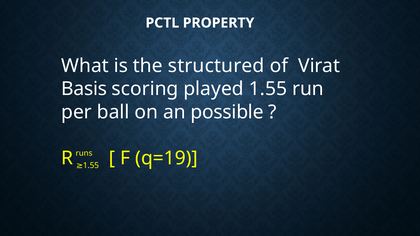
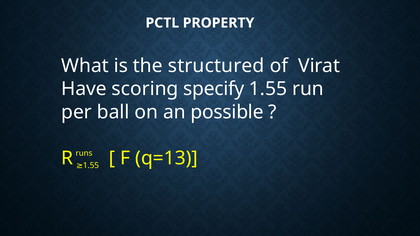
Basis: Basis -> Have
played: played -> specify
q=19: q=19 -> q=13
